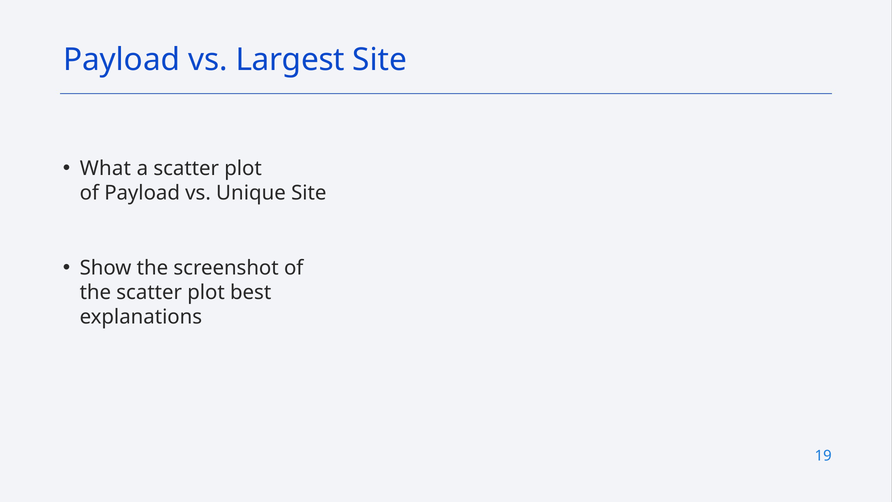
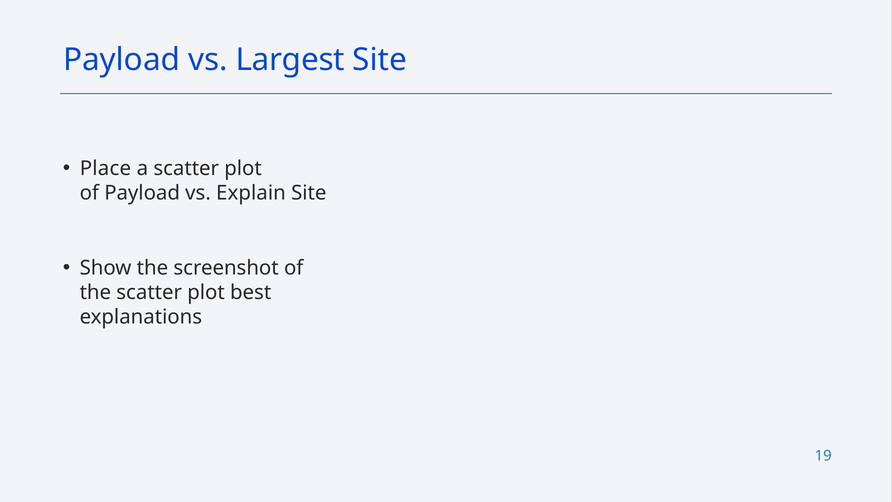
What: What -> Place
Unique: Unique -> Explain
